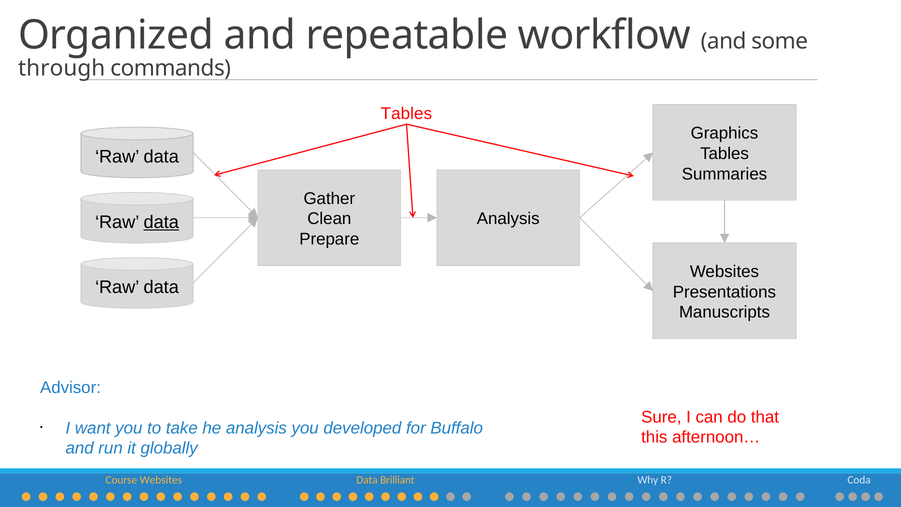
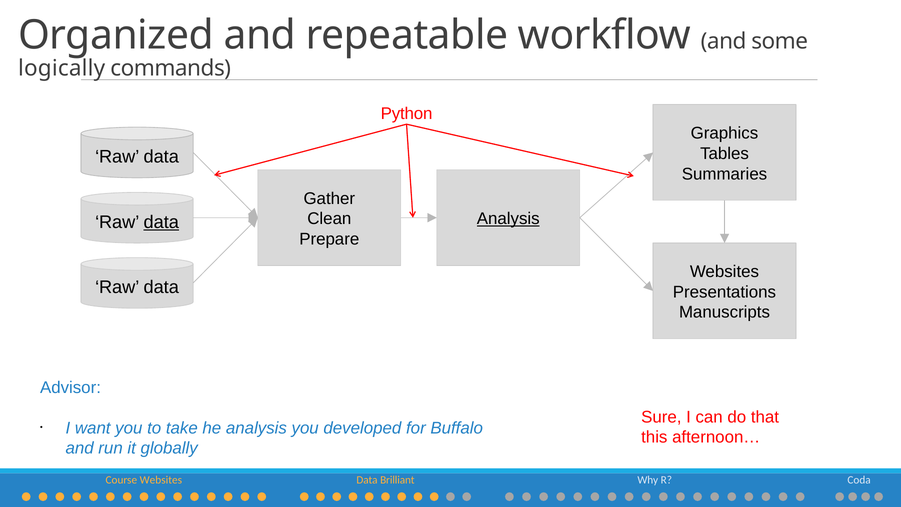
through: through -> logically
Tables at (406, 114): Tables -> Python
Analysis at (508, 219) underline: none -> present
